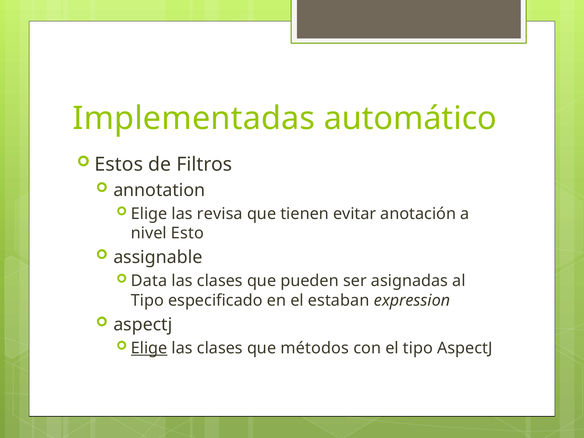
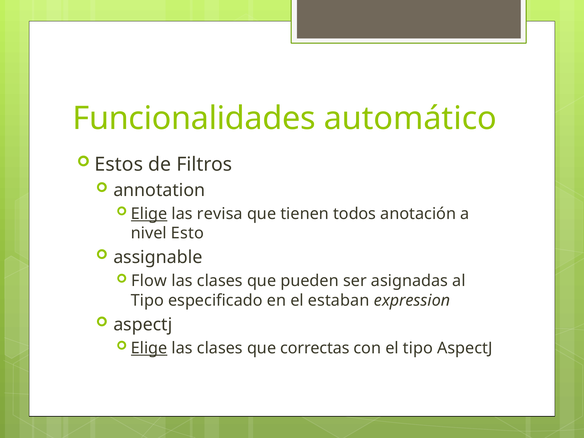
Implementadas: Implementadas -> Funcionalidades
Elige at (149, 214) underline: none -> present
evitar: evitar -> todos
Data: Data -> Flow
métodos: métodos -> correctas
